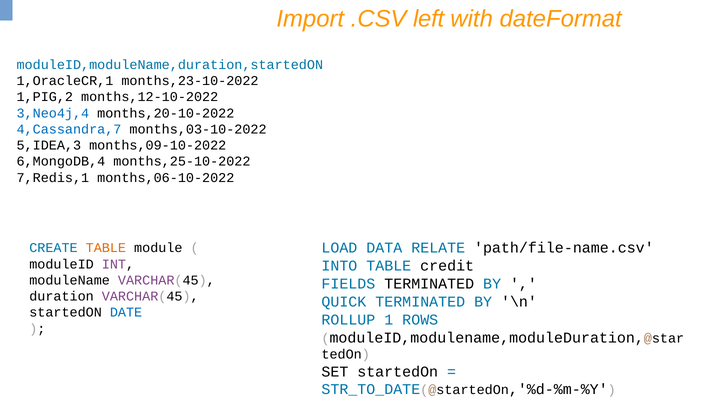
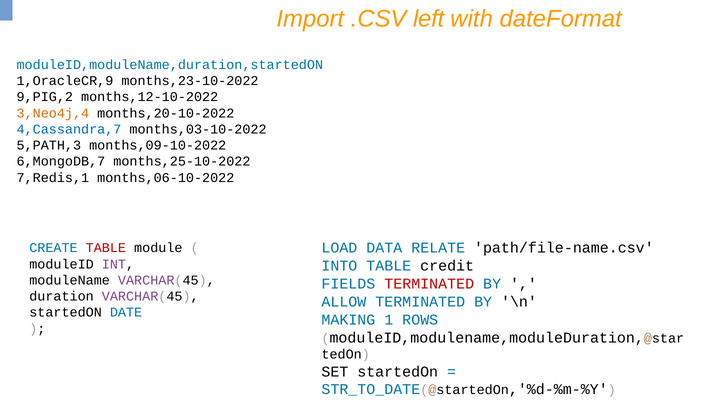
1,OracleCR,1: 1,OracleCR,1 -> 1,OracleCR,9
1,PIG,2: 1,PIG,2 -> 9,PIG,2
3,Neo4j,4 colour: blue -> orange
5,IDEA,3: 5,IDEA,3 -> 5,PATH,3
6,MongoDB,4: 6,MongoDB,4 -> 6,MongoDB,7
TABLE at (106, 248) colour: orange -> red
TERMINATED at (429, 284) colour: black -> red
QUICK: QUICK -> ALLOW
ROLLUP: ROLLUP -> MAKING
